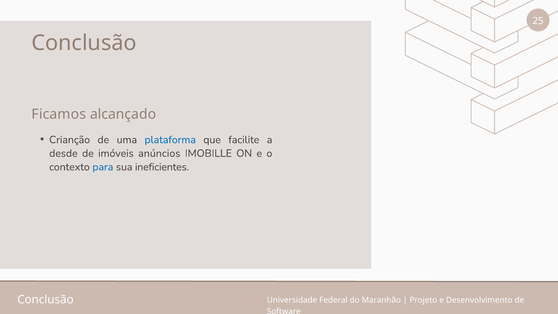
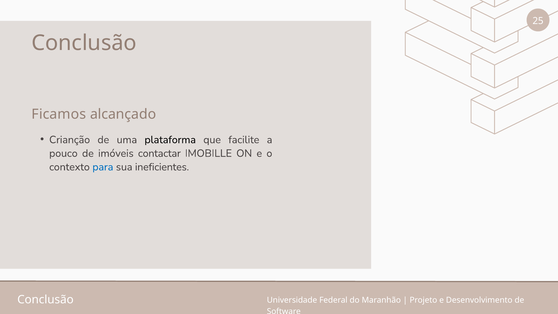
plataforma colour: blue -> black
desde: desde -> pouco
anúncios: anúncios -> contactar
